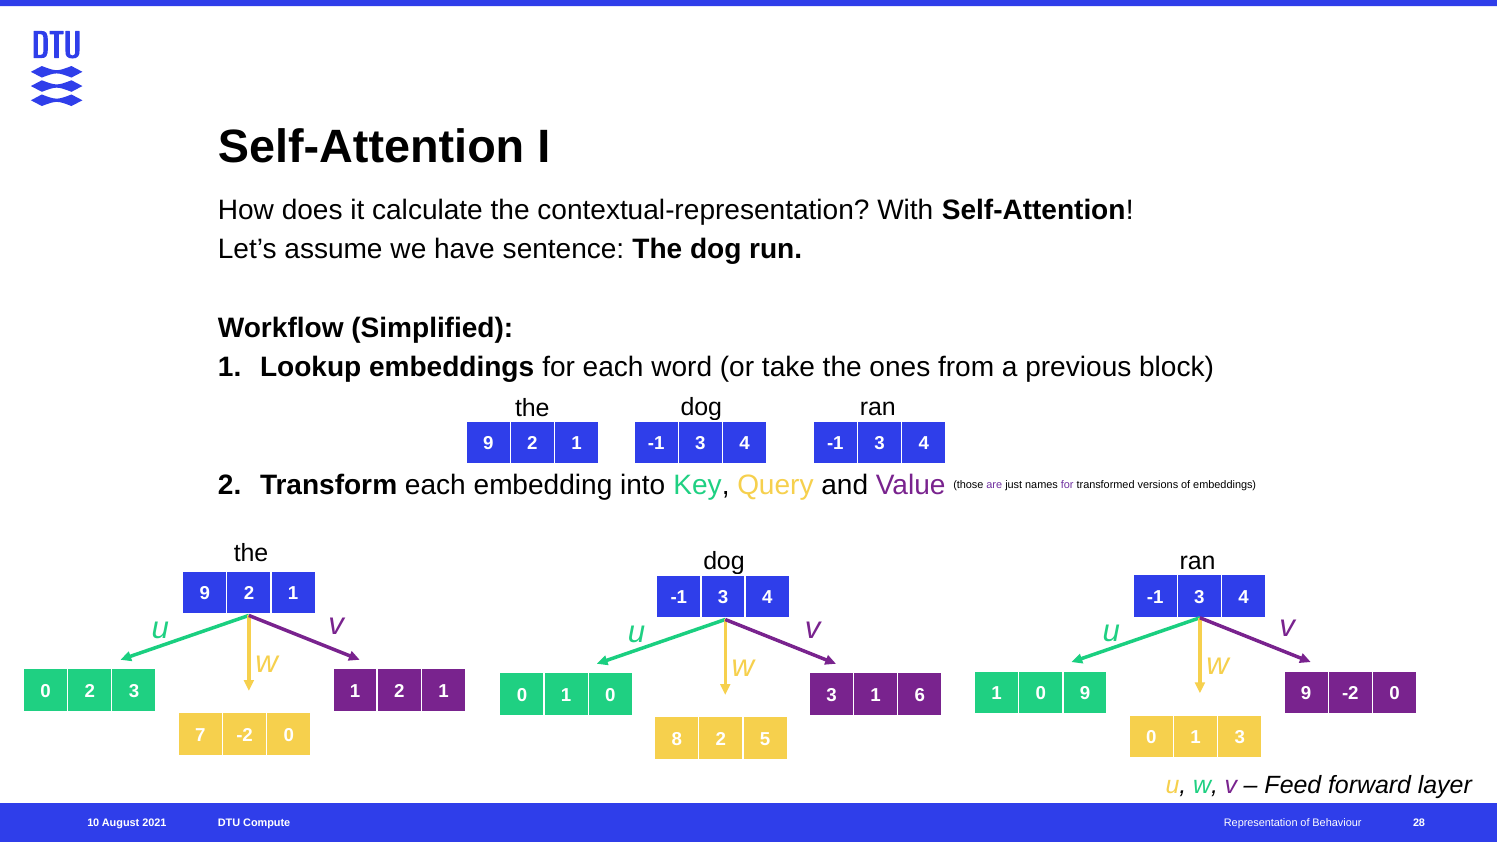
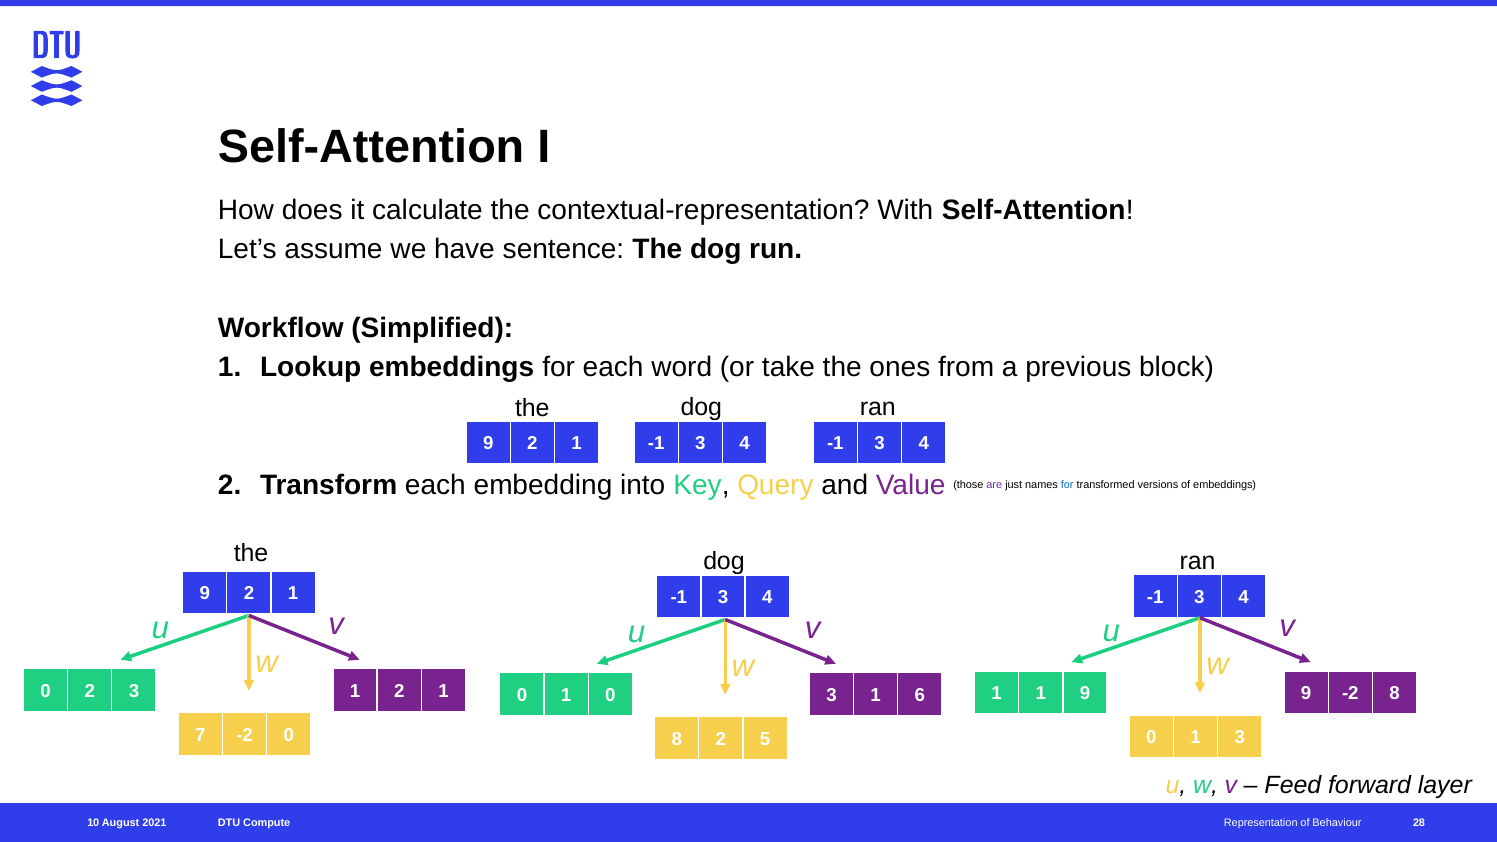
for at (1067, 485) colour: purple -> blue
0 at (1041, 693): 0 -> 1
9 -2 0: 0 -> 8
